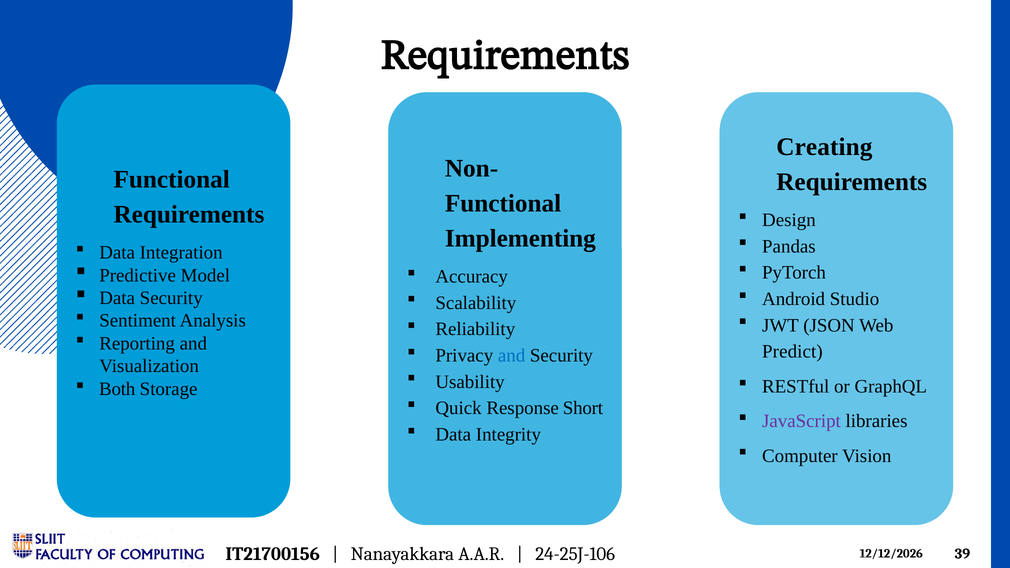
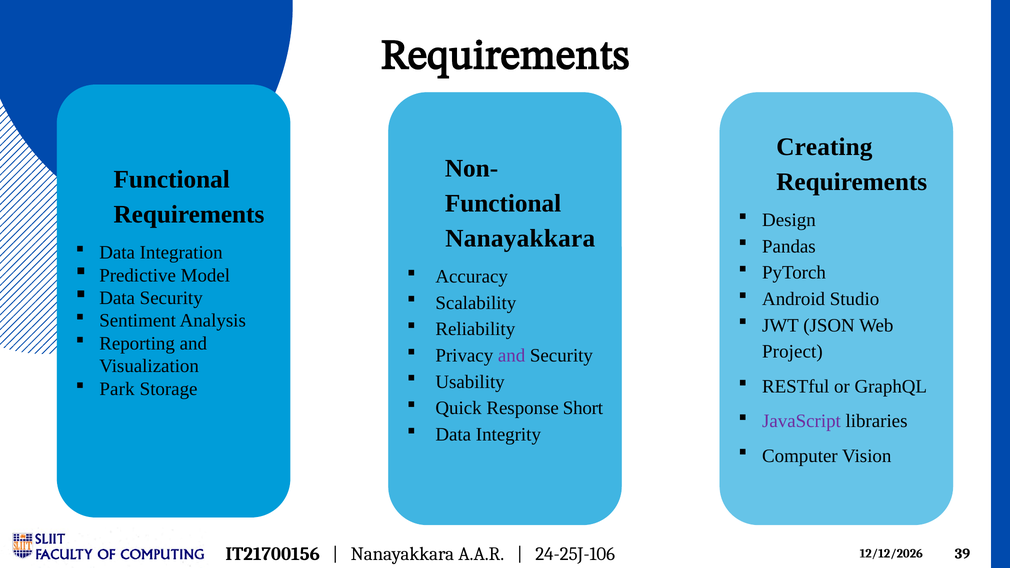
Implementing at (520, 238): Implementing -> Nanayakkara
Predict: Predict -> Project
and at (512, 356) colour: blue -> purple
Both: Both -> Park
